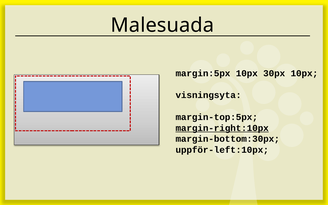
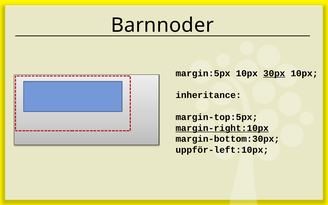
Malesuada: Malesuada -> Barnnoder
30px underline: none -> present
visningsyta: visningsyta -> inheritance
